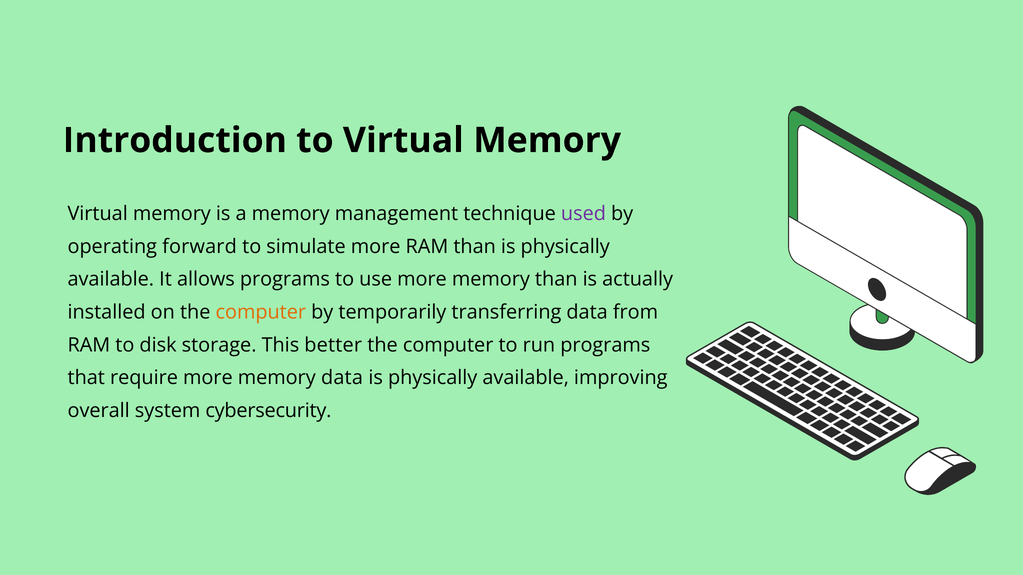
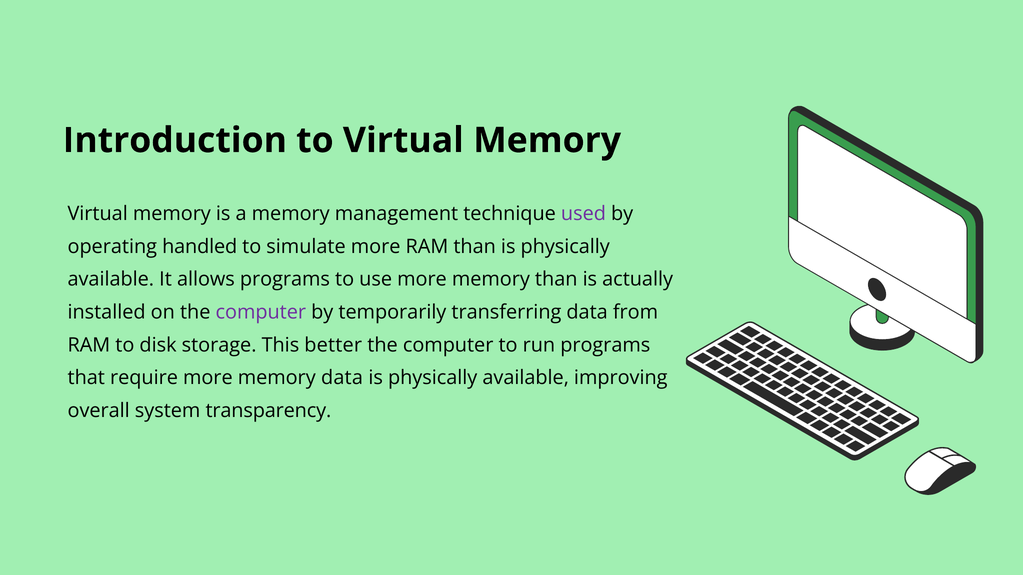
forward: forward -> handled
computer at (261, 312) colour: orange -> purple
cybersecurity: cybersecurity -> transparency
